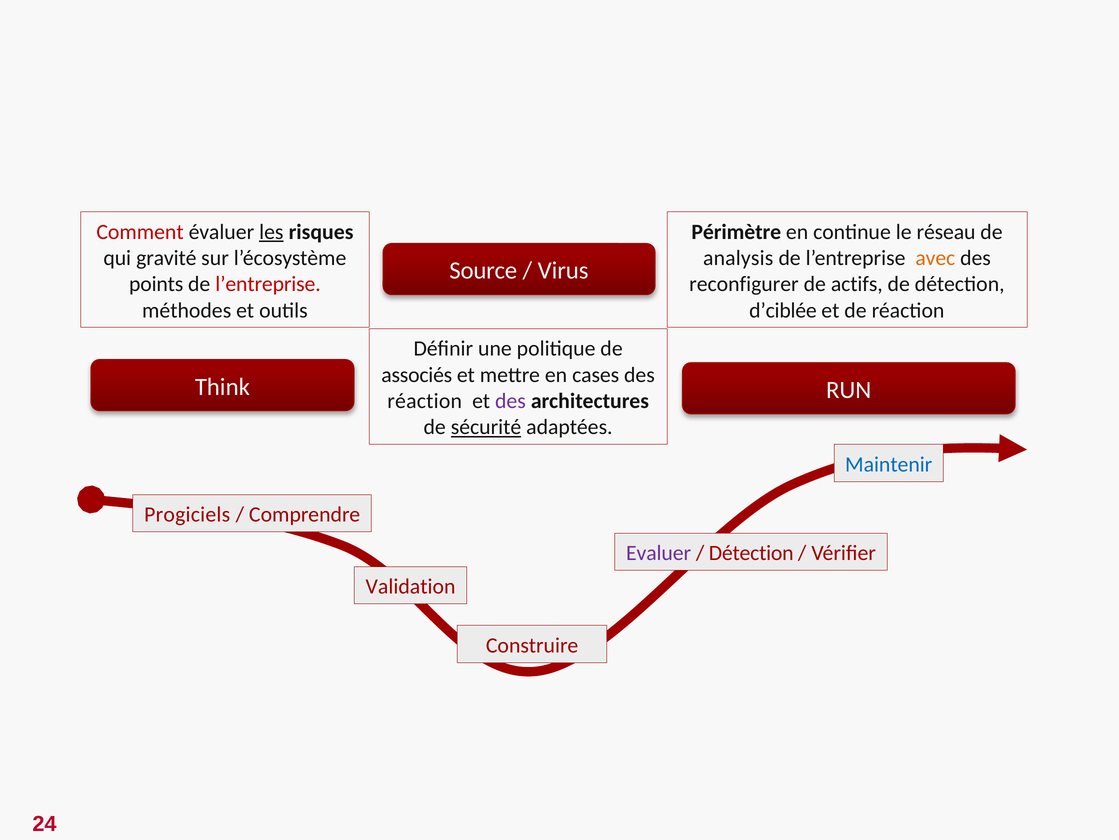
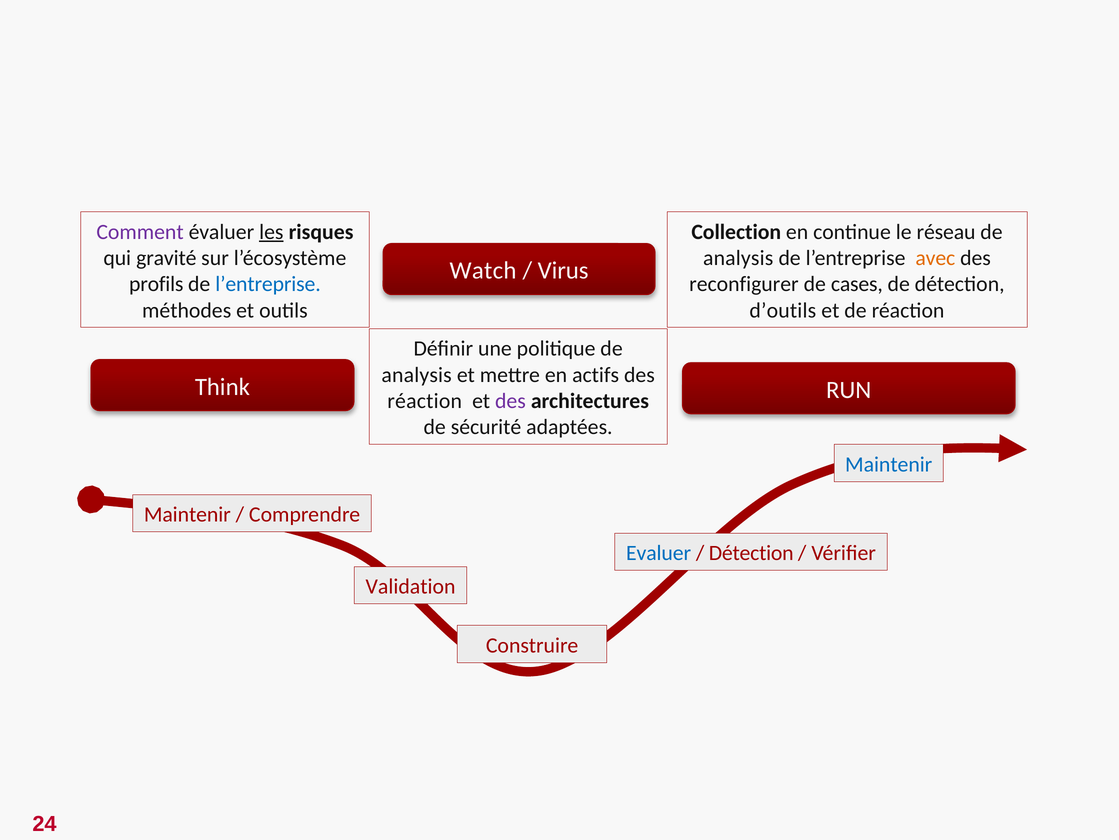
Comment colour: red -> purple
Périmètre: Périmètre -> Collection
Source: Source -> Watch
points: points -> profils
l’entreprise at (268, 284) colour: red -> blue
actifs: actifs -> cases
d’ciblée: d’ciblée -> d’outils
associés at (417, 375): associés -> analysis
cases: cases -> actifs
sécurité underline: present -> none
Progiciels at (187, 514): Progiciels -> Maintenir
Evaluer colour: purple -> blue
